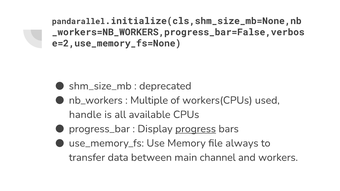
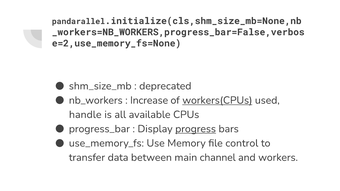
Multiple: Multiple -> Increase
workers(CPUs underline: none -> present
always: always -> control
